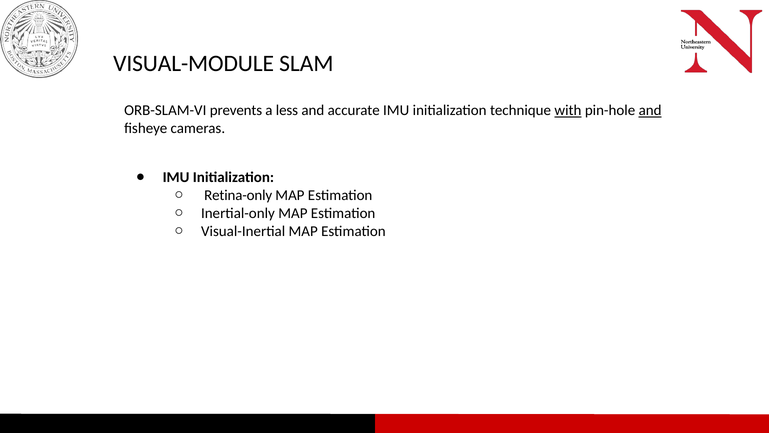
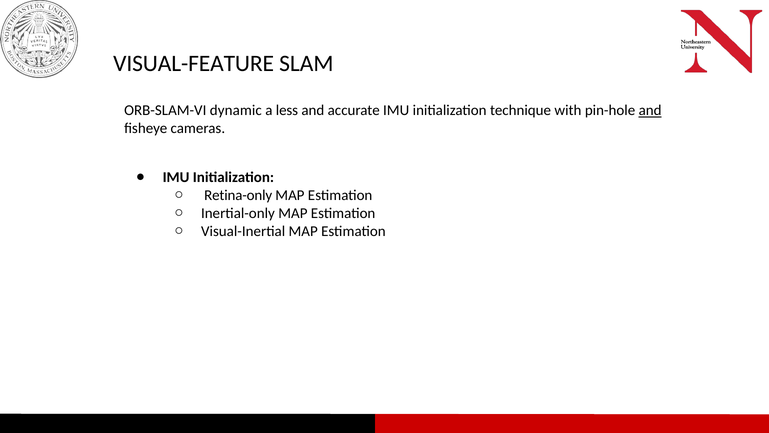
VISUAL-MODULE: VISUAL-MODULE -> VISUAL-FEATURE
prevents: prevents -> dynamic
with underline: present -> none
